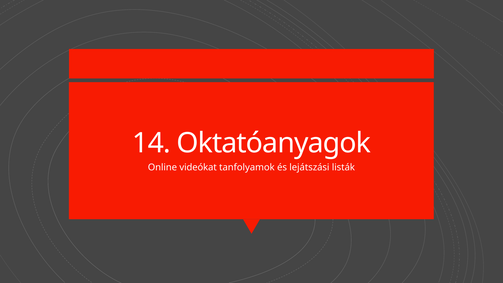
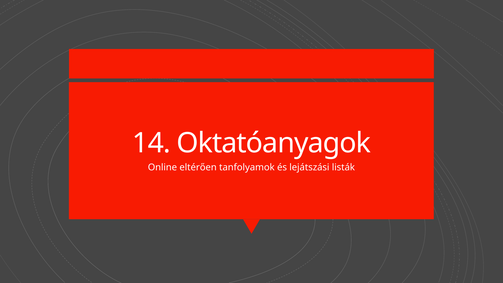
videókat: videókat -> eltérően
